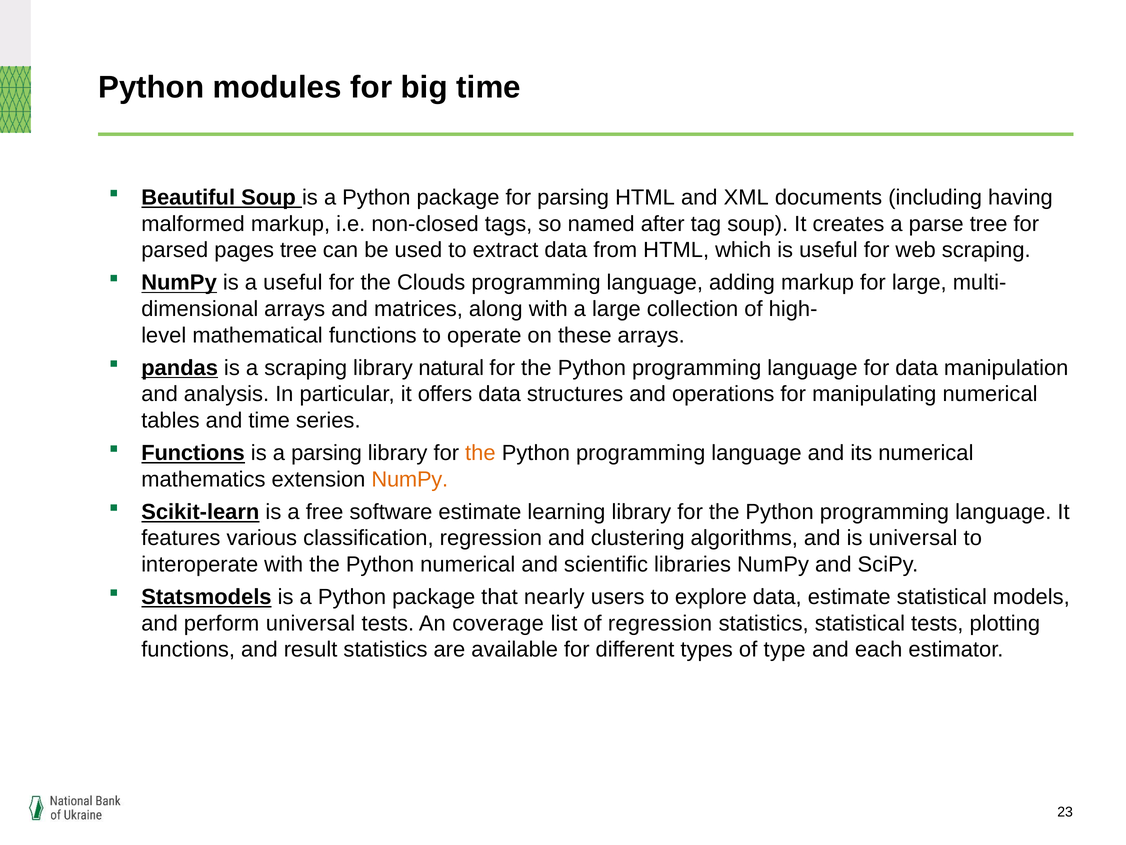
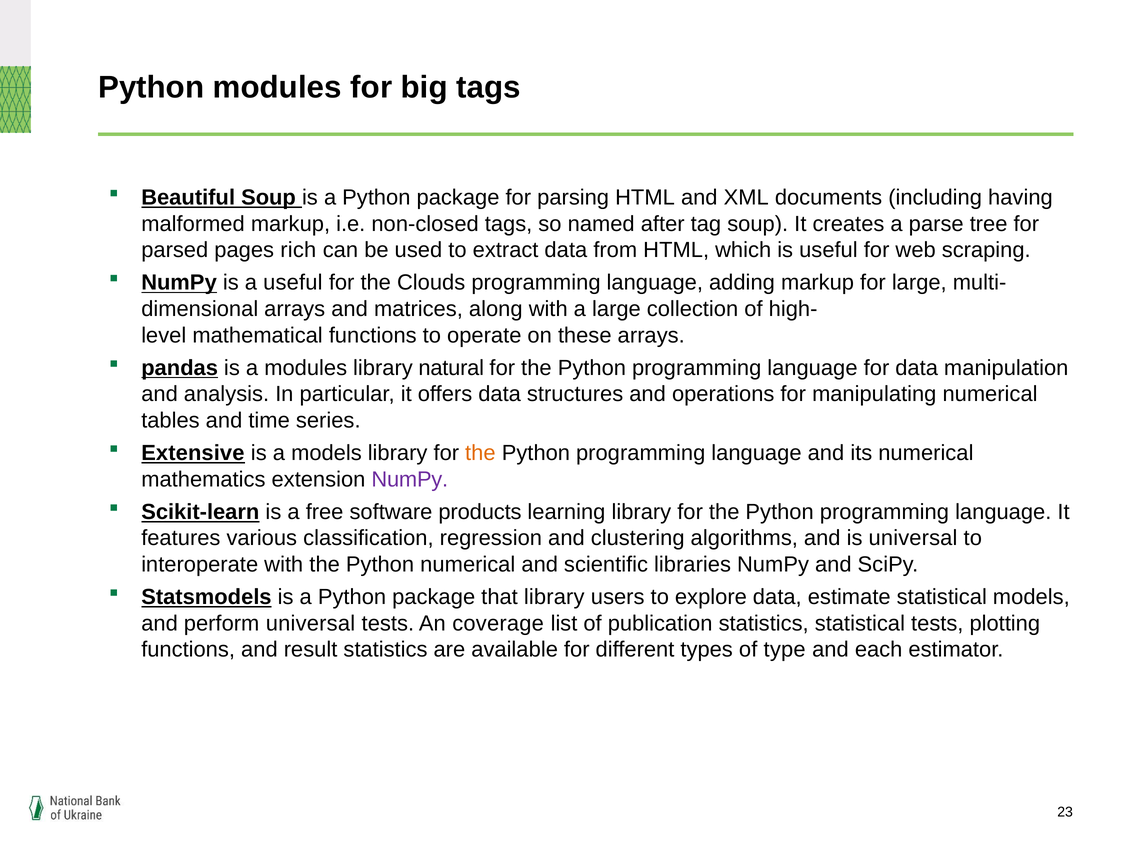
big time: time -> tags
pages tree: tree -> rich
a scraping: scraping -> modules
Functions at (193, 453): Functions -> Extensive
a parsing: parsing -> models
NumPy at (410, 479) colour: orange -> purple
software estimate: estimate -> products
that nearly: nearly -> library
of regression: regression -> publication
